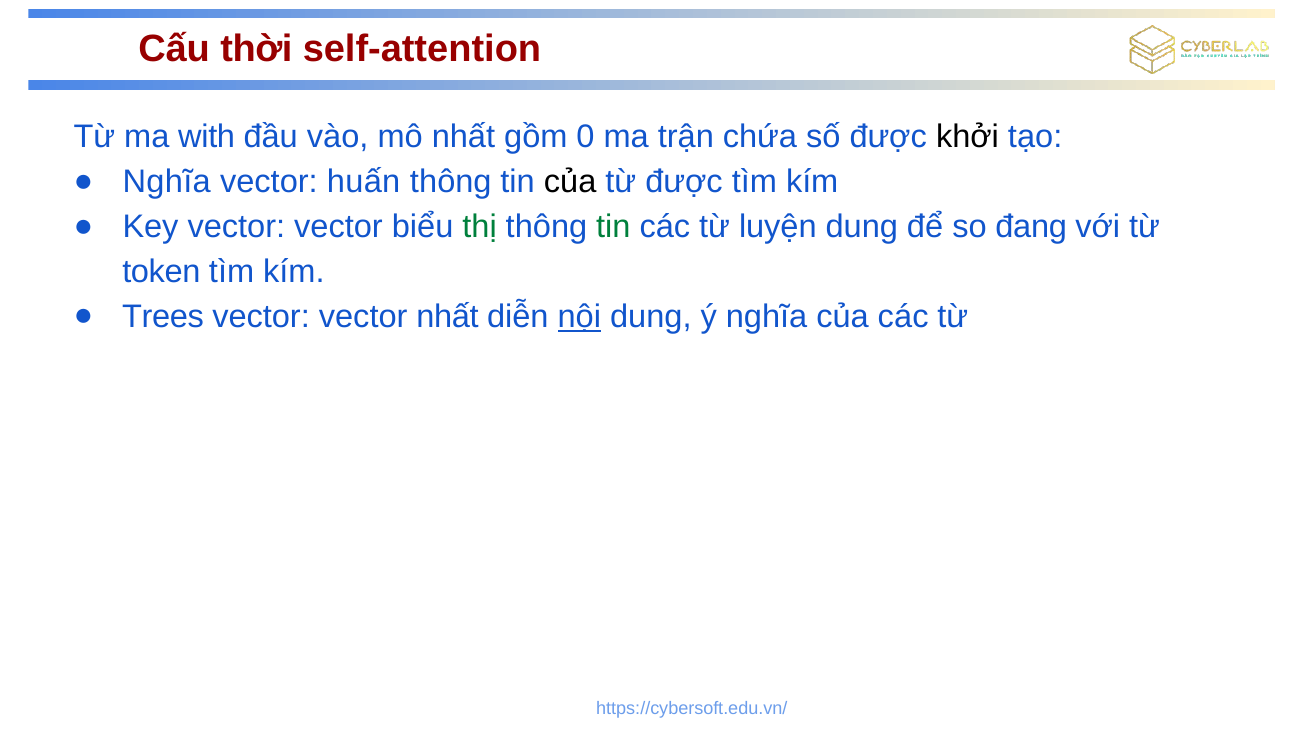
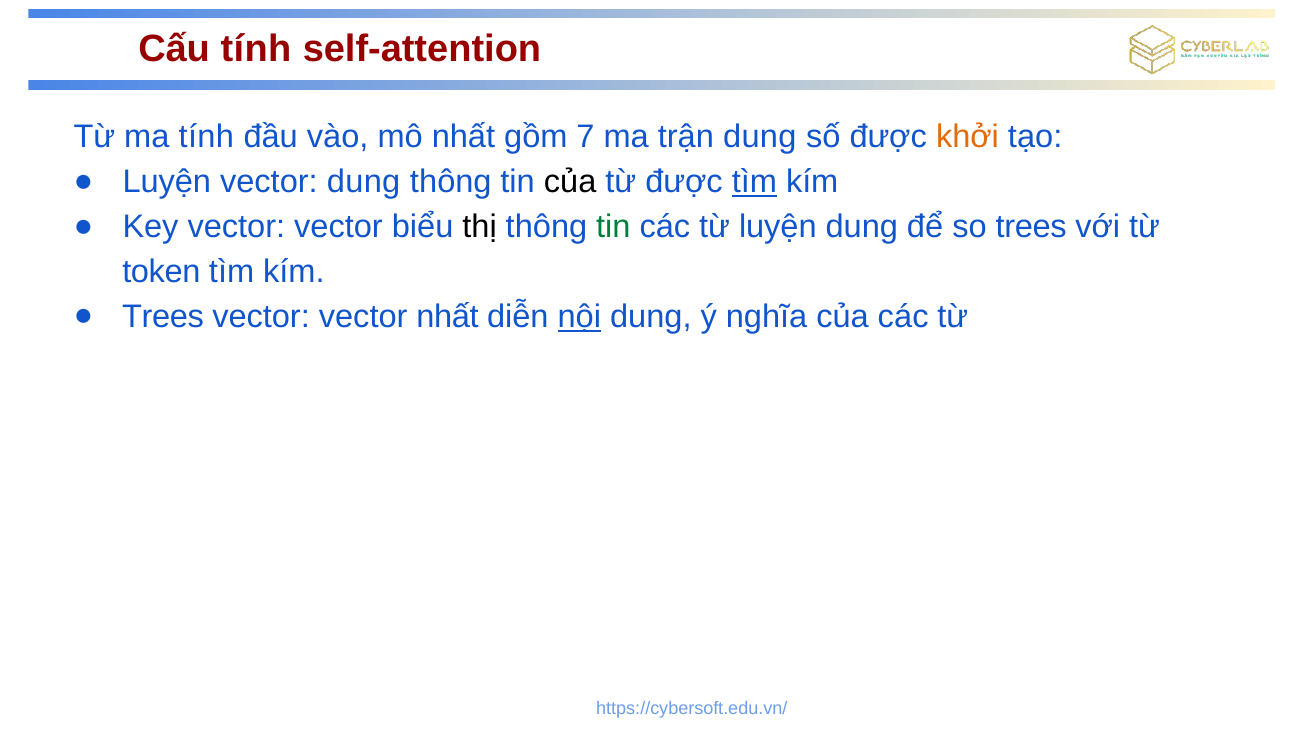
Cấu thời: thời -> tính
ma with: with -> tính
0: 0 -> 7
trận chứa: chứa -> dung
khởi colour: black -> orange
Nghĩa at (167, 182): Nghĩa -> Luyện
vector huấn: huấn -> dung
tìm at (754, 182) underline: none -> present
thị colour: green -> black
so đang: đang -> trees
